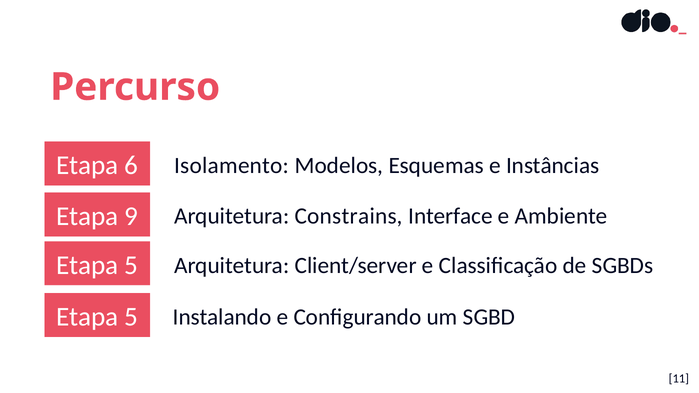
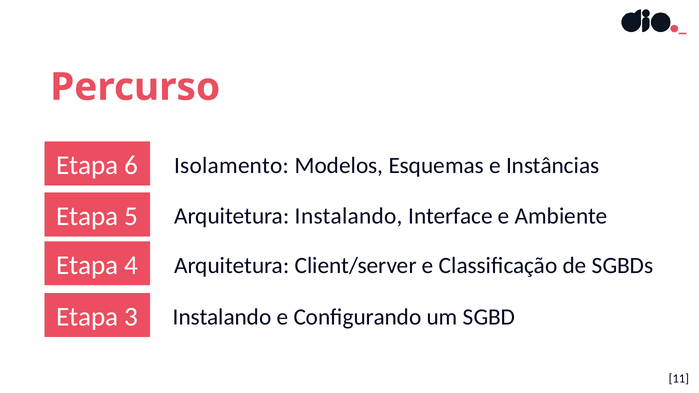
9: 9 -> 5
Arquitetura Constrains: Constrains -> Instalando
5 at (131, 265): 5 -> 4
5 at (131, 317): 5 -> 3
